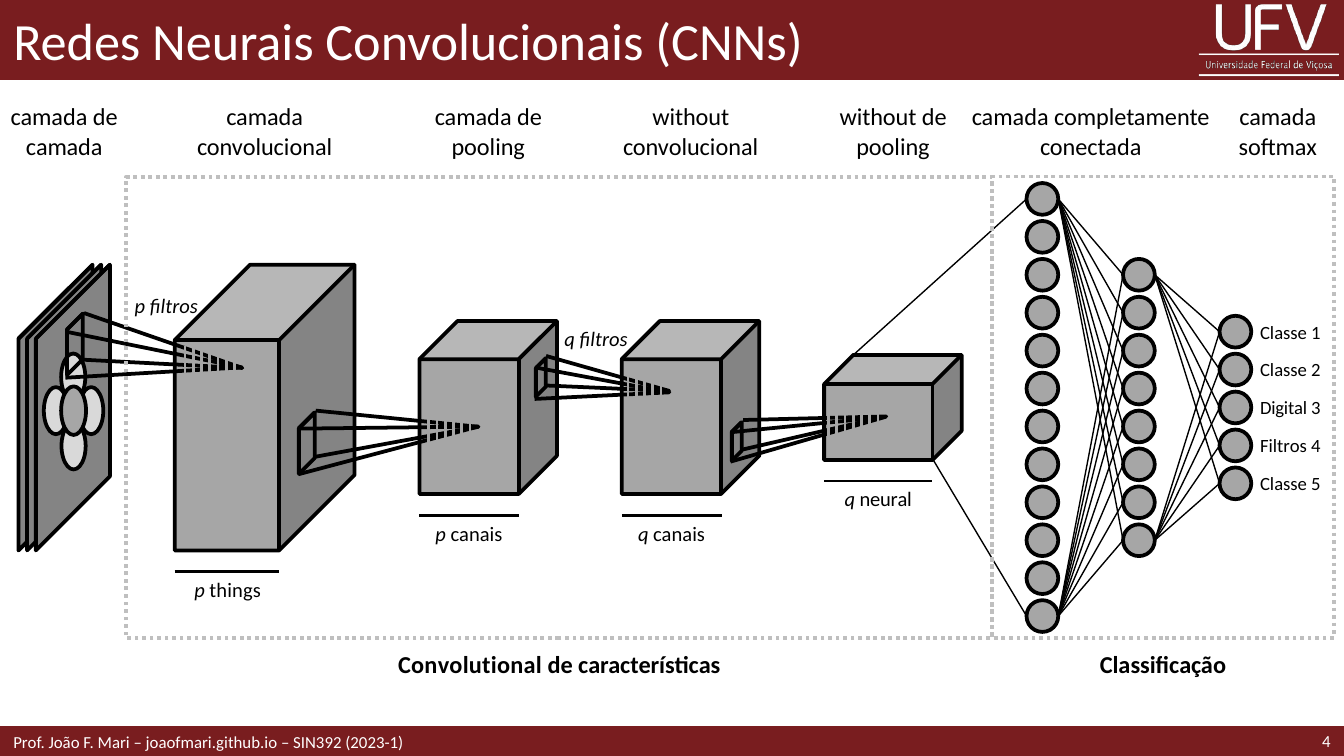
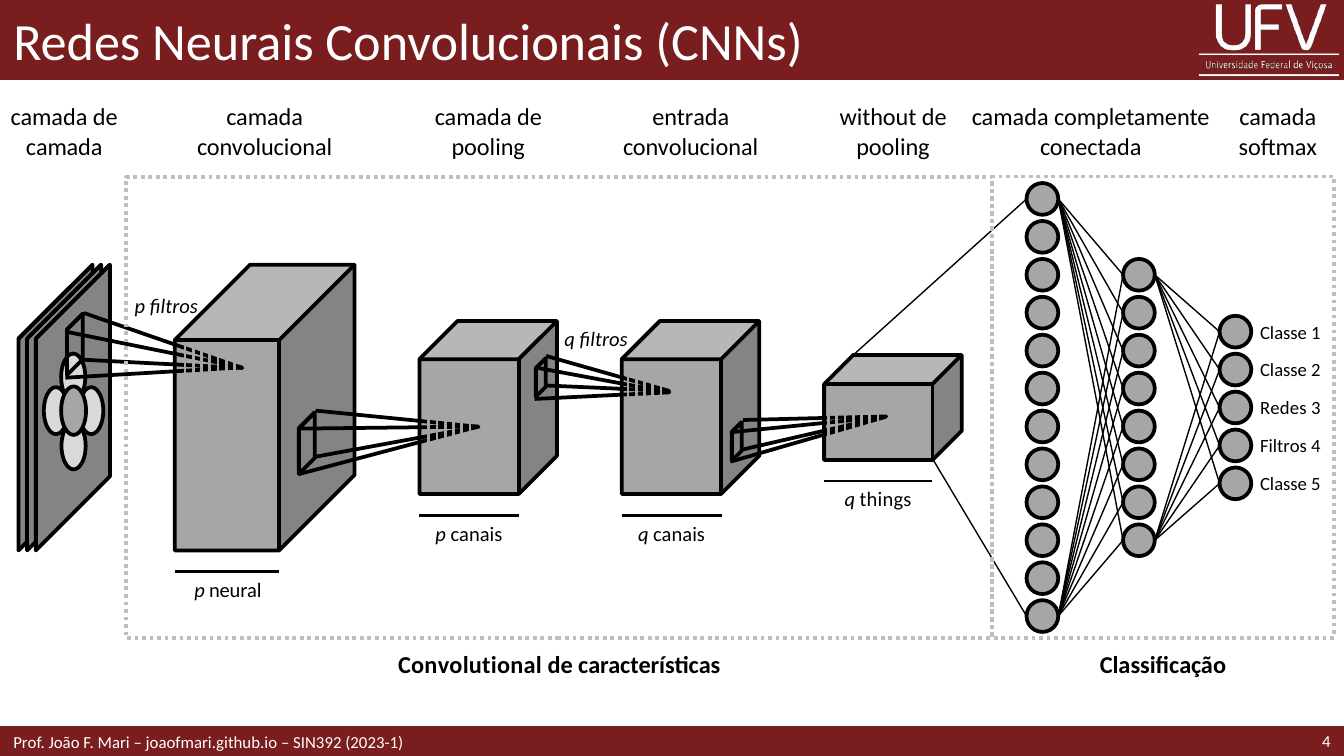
without at (691, 118): without -> entrada
Digital at (1284, 409): Digital -> Redes
neural: neural -> things
things: things -> neural
